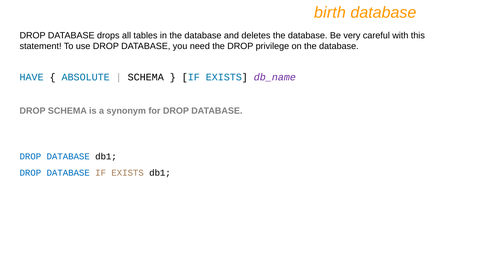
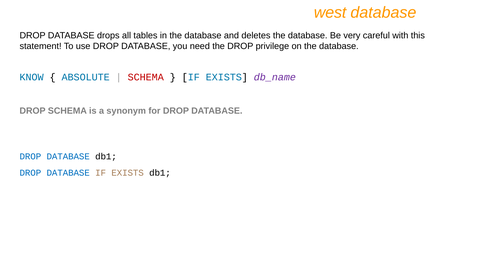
birth: birth -> west
HAVE: HAVE -> KNOW
SCHEMA at (146, 77) colour: black -> red
